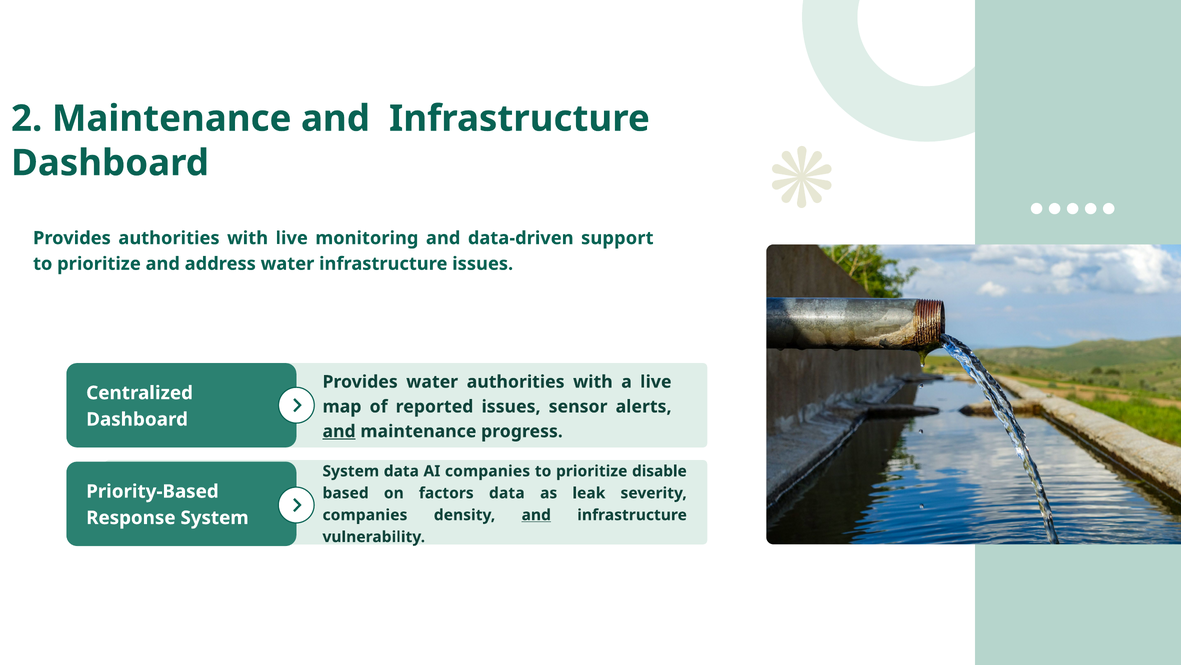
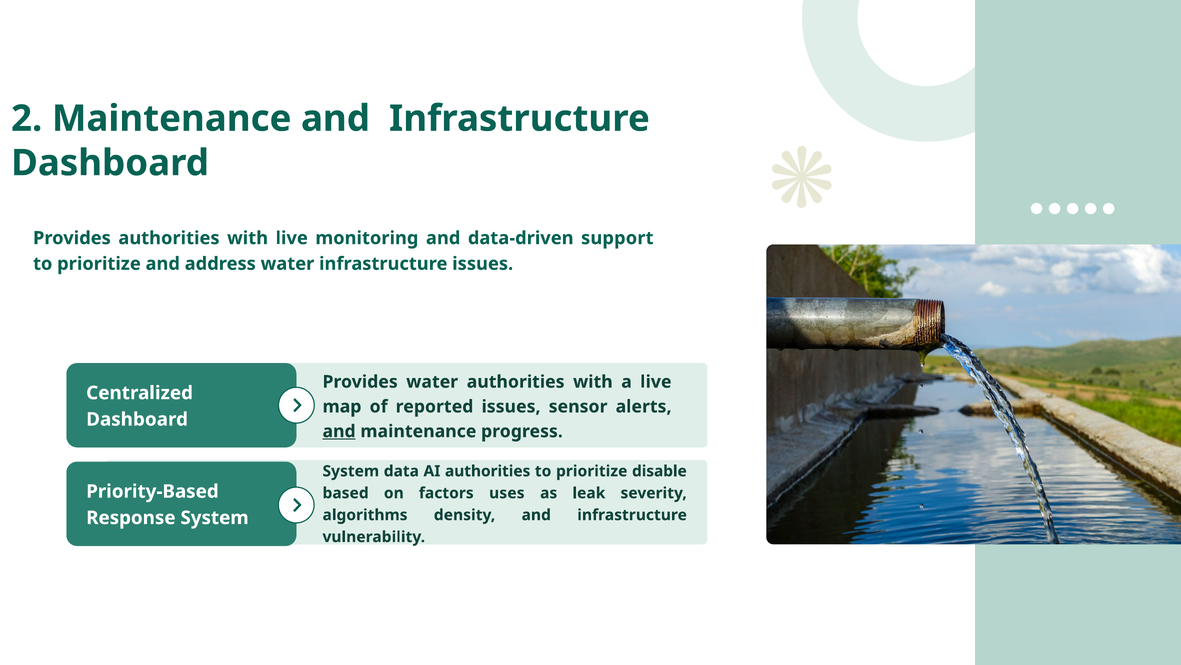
AI companies: companies -> authorities
factors data: data -> uses
companies at (365, 515): companies -> algorithms
and at (536, 515) underline: present -> none
